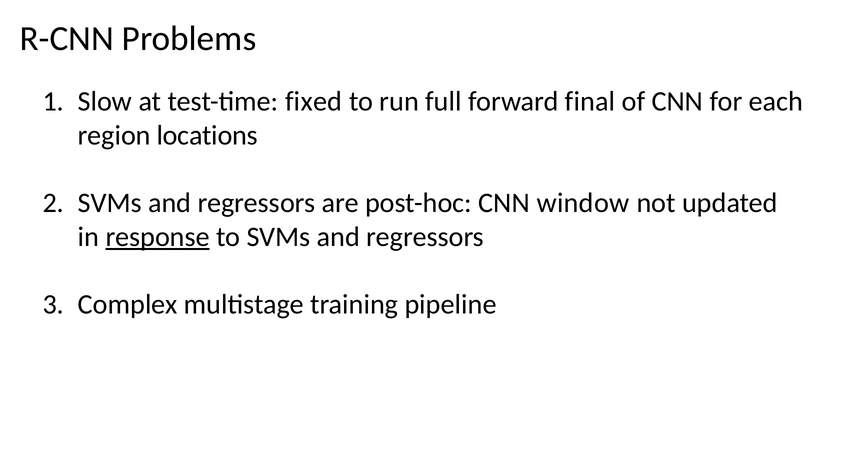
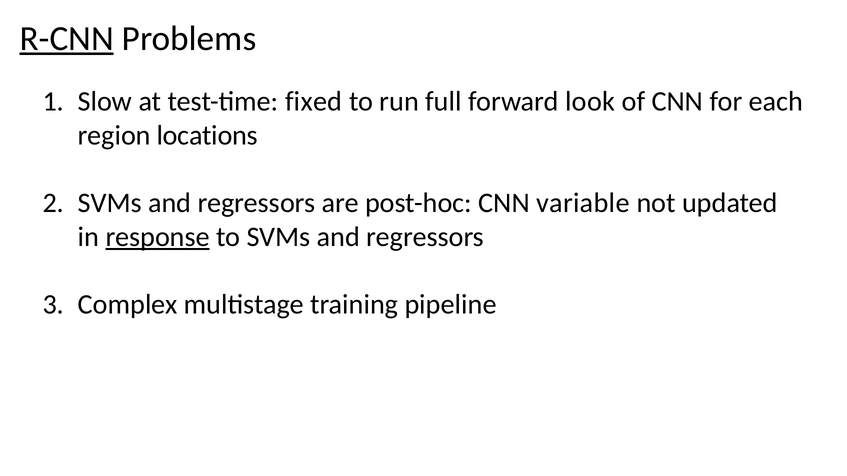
R-CNN underline: none -> present
final: final -> look
window: window -> variable
